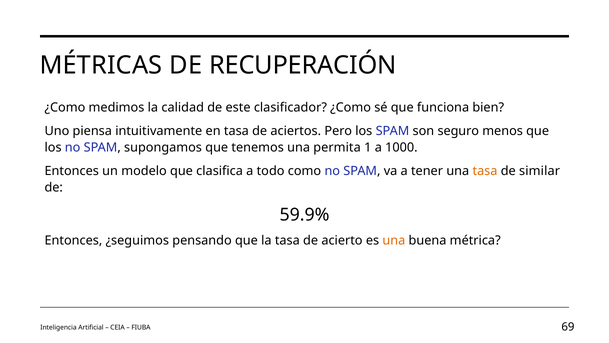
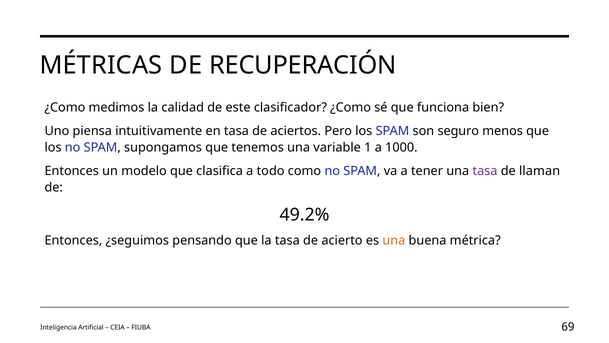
permita: permita -> variable
tasa at (485, 171) colour: orange -> purple
similar: similar -> llaman
59.9%: 59.9% -> 49.2%
